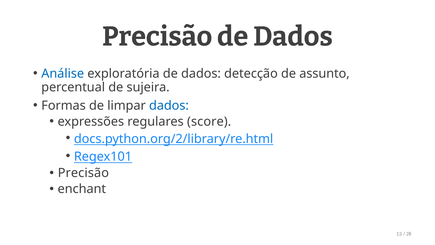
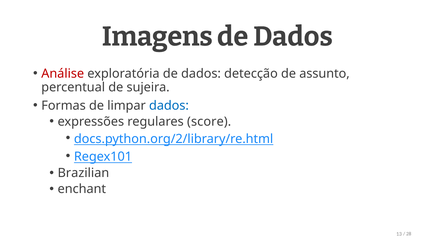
Precisão at (157, 36): Precisão -> Imagens
Análise colour: blue -> red
Precisão at (83, 173): Precisão -> Brazilian
